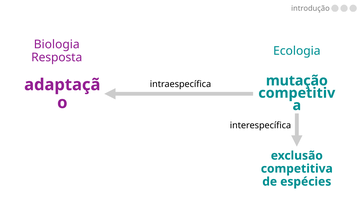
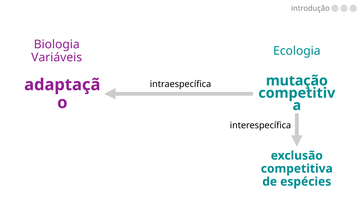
Resposta: Resposta -> Variáveis
